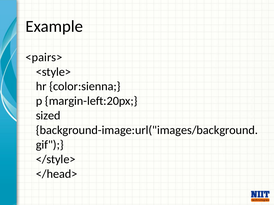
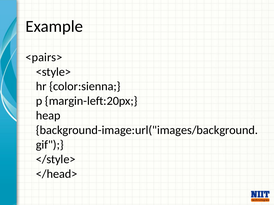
sized: sized -> heap
